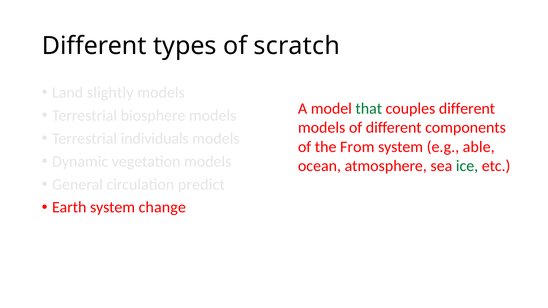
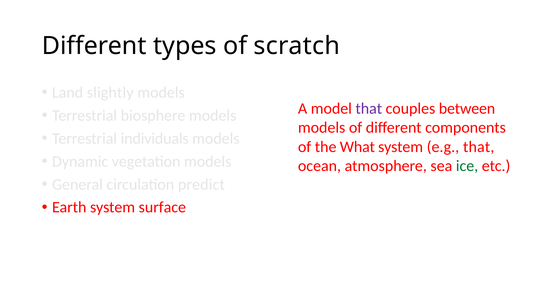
that at (369, 109) colour: green -> purple
couples different: different -> between
From: From -> What
e.g able: able -> that
change: change -> surface
